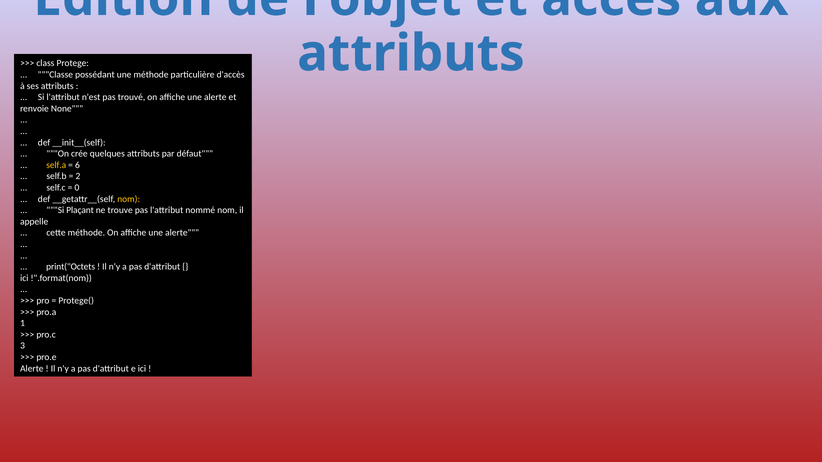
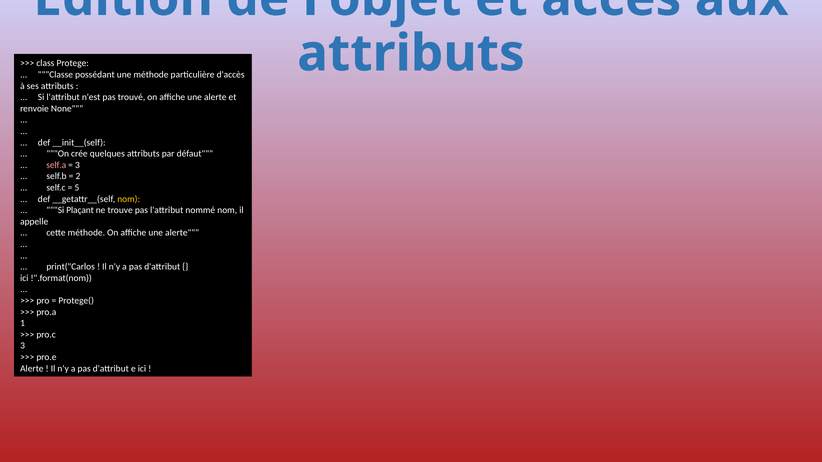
self.a colour: yellow -> pink
6 at (77, 165): 6 -> 3
0: 0 -> 5
print("Octets: print("Octets -> print("Carlos
